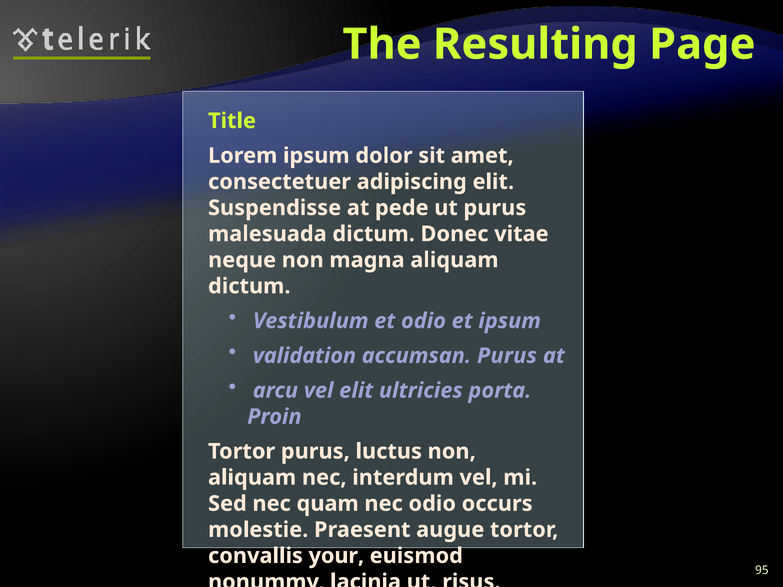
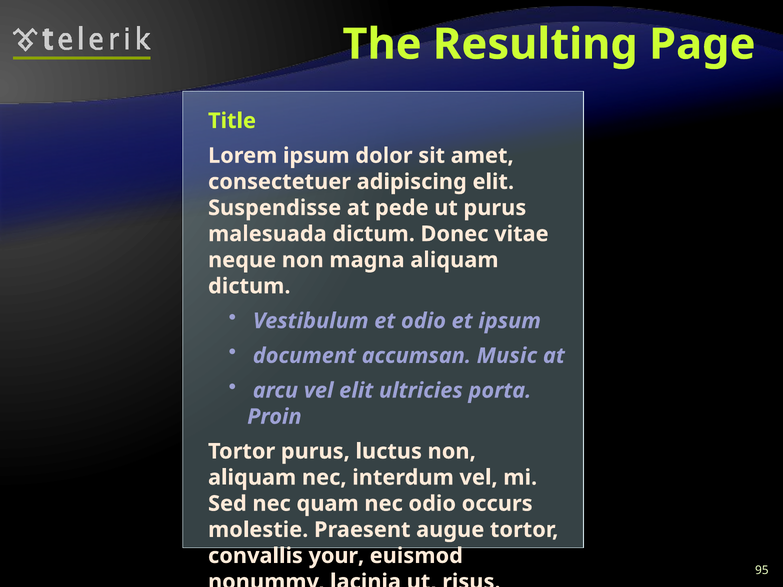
validation: validation -> document
accumsan Purus: Purus -> Music
